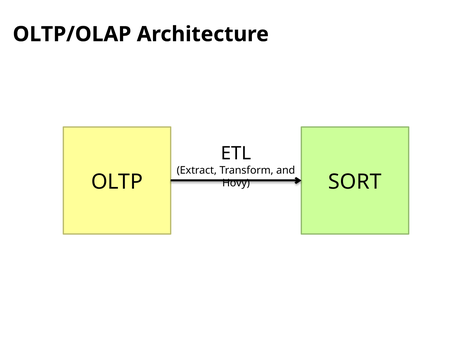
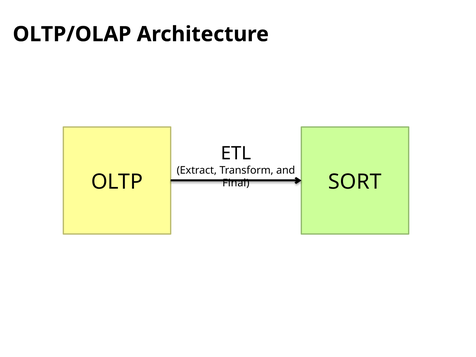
Hovy: Hovy -> Final
